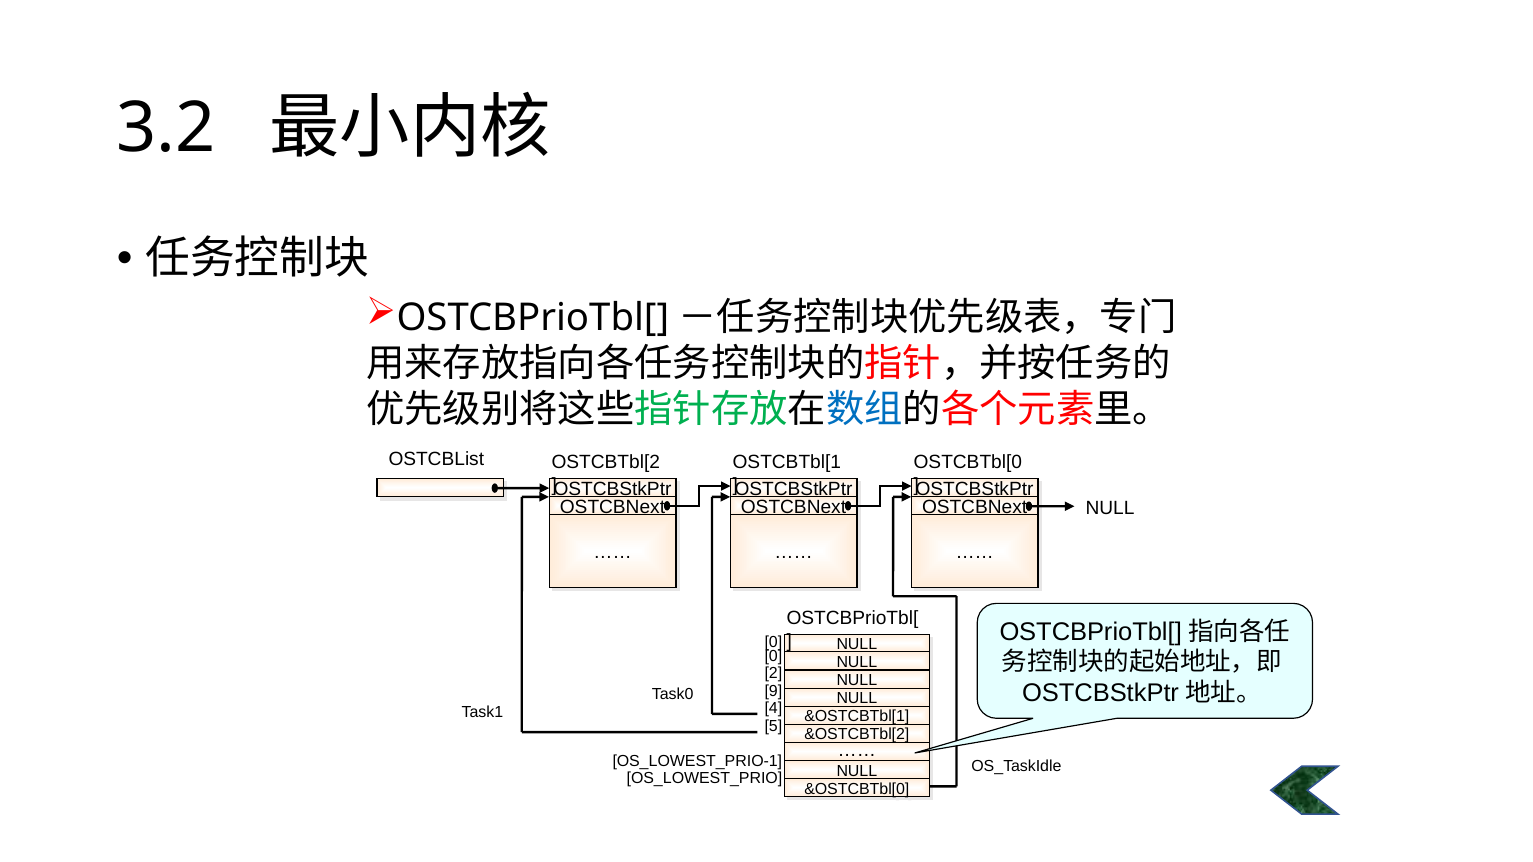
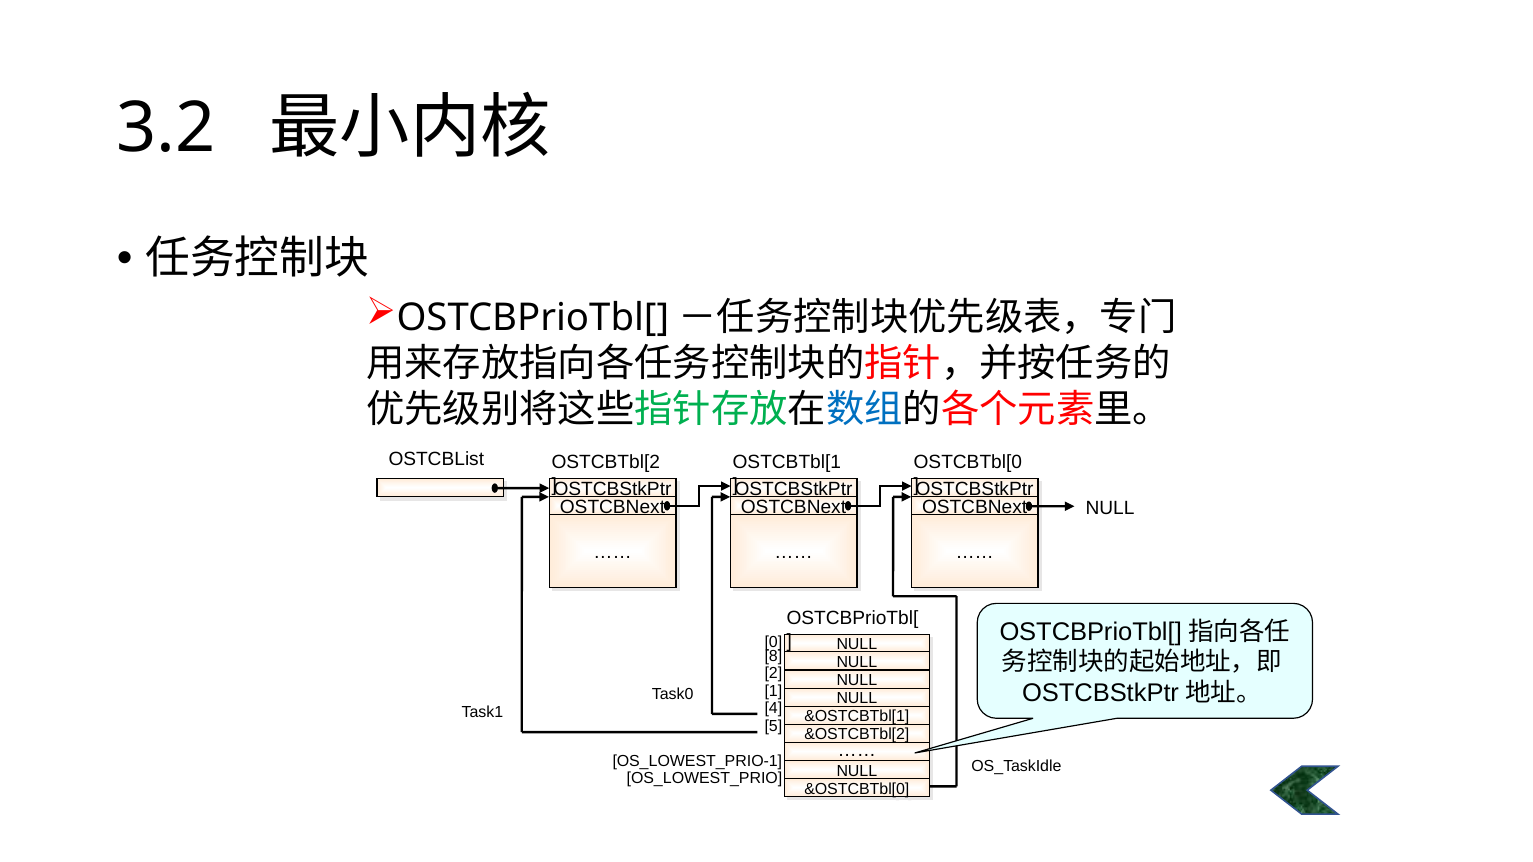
0 at (773, 657): 0 -> 8
9: 9 -> 1
